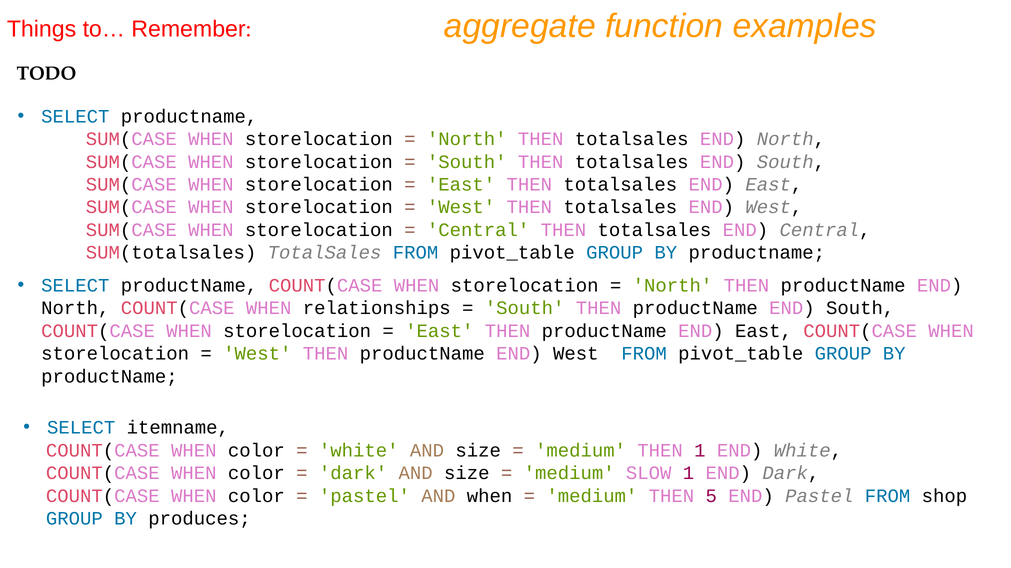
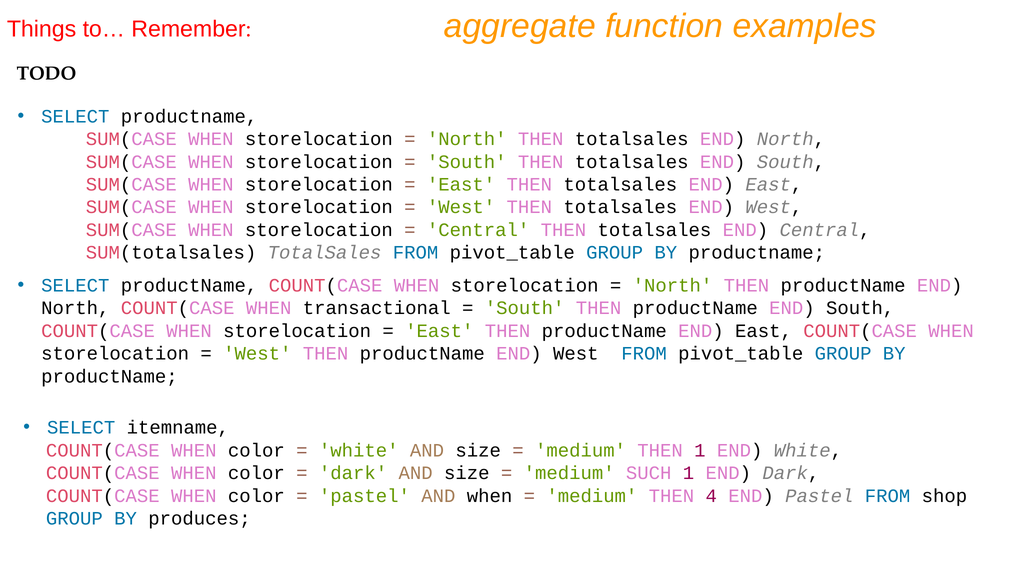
relationships: relationships -> transactional
SLOW: SLOW -> SUCH
5: 5 -> 4
